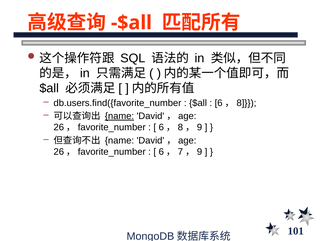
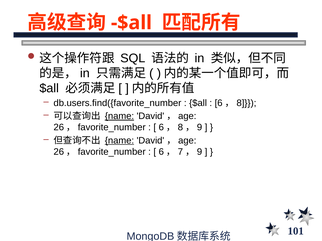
name at (119, 141) underline: none -> present
